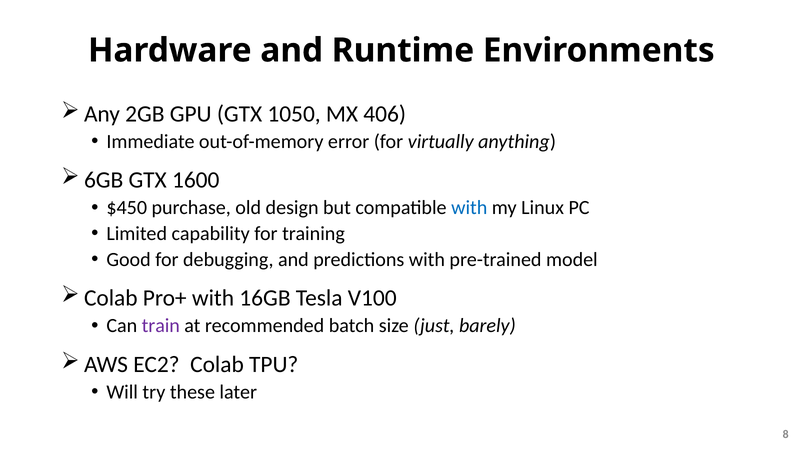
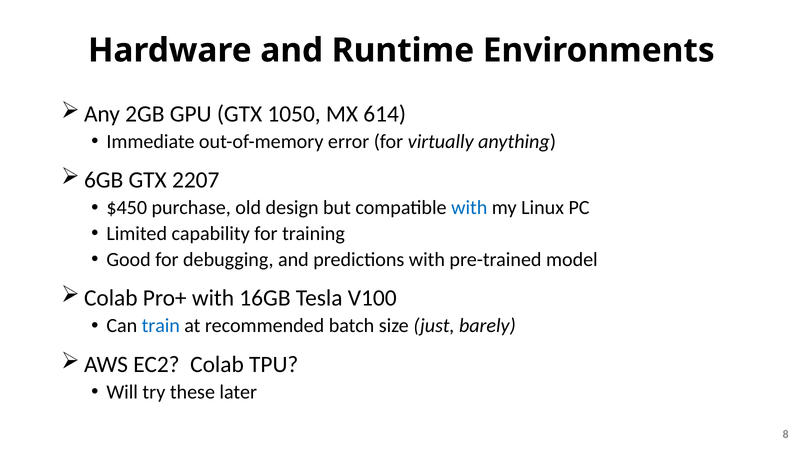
406: 406 -> 614
1600: 1600 -> 2207
train colour: purple -> blue
